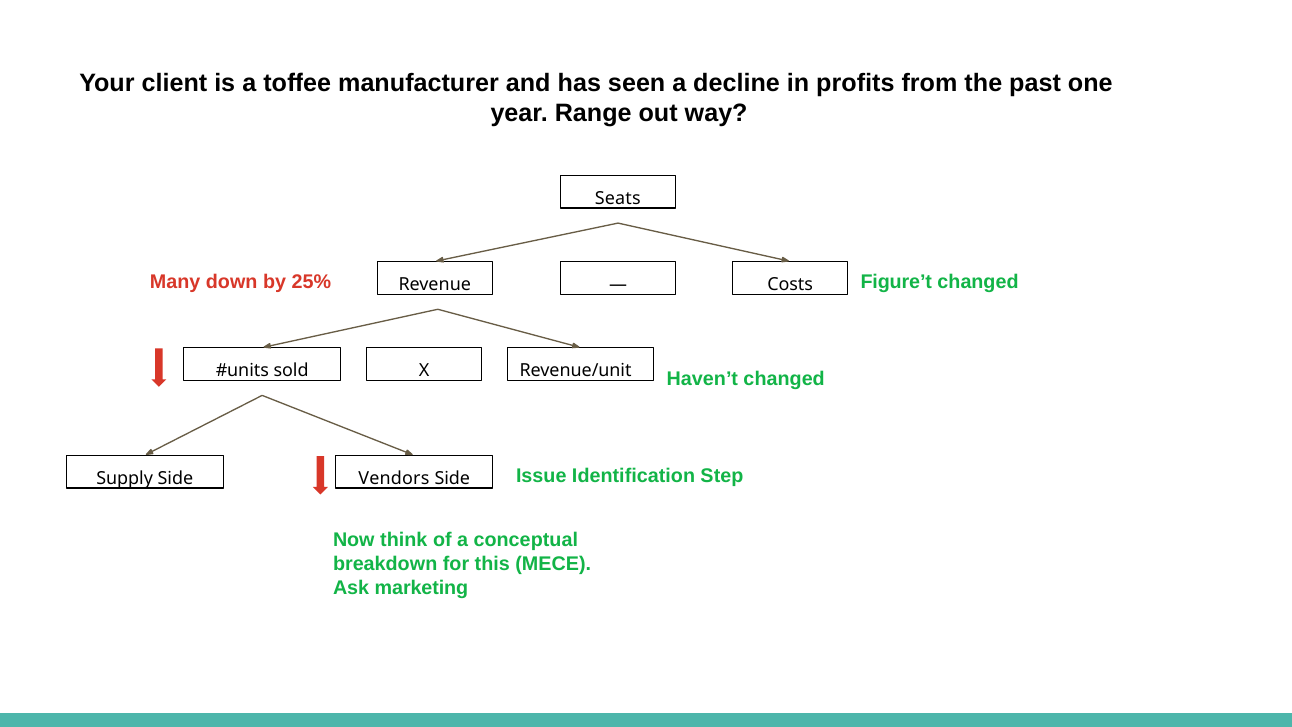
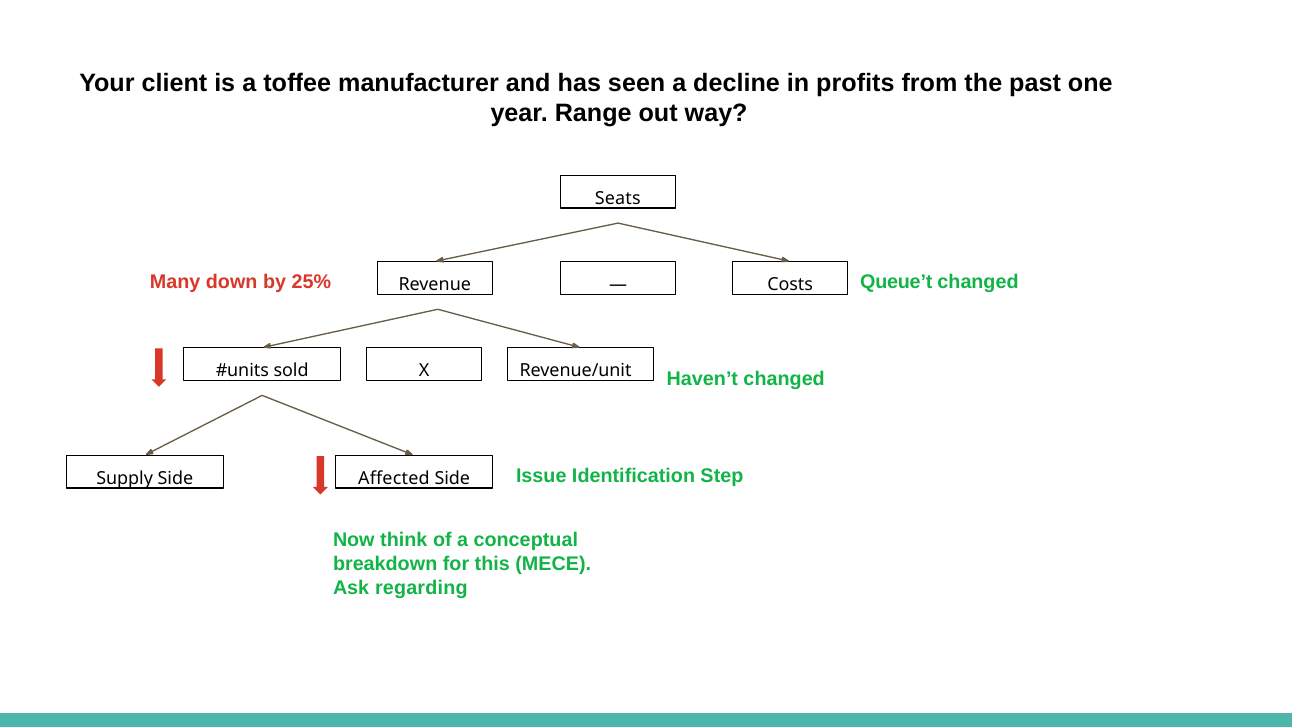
Figure’t: Figure’t -> Queue’t
Vendors: Vendors -> Affected
marketing: marketing -> regarding
